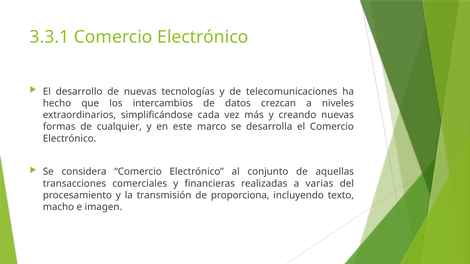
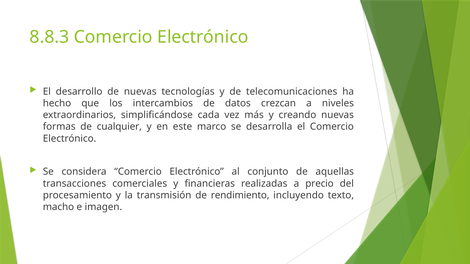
3.3.1: 3.3.1 -> 8.8.3
varias: varias -> precio
proporciona: proporciona -> rendimiento
